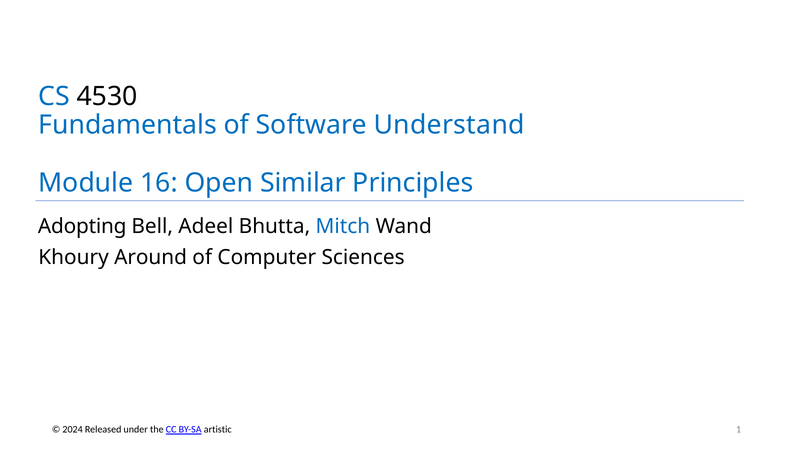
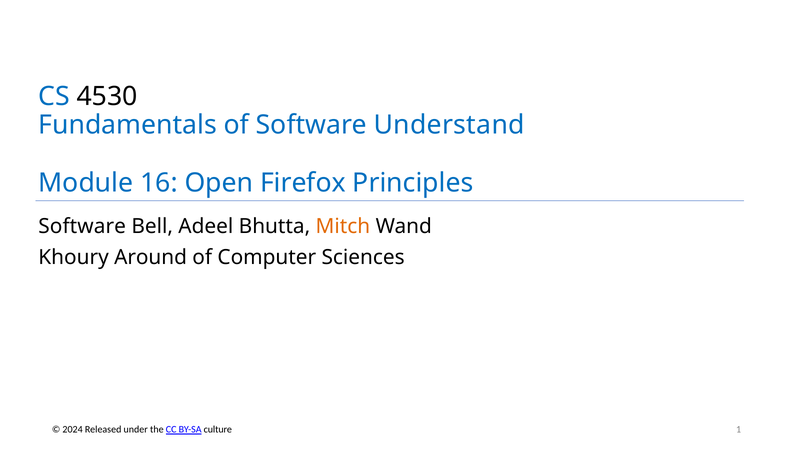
Similar: Similar -> Firefox
Adopting at (82, 226): Adopting -> Software
Mitch colour: blue -> orange
artistic: artistic -> culture
